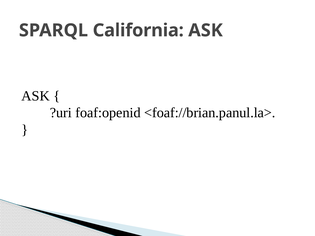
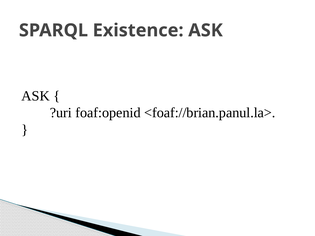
California: California -> Existence
